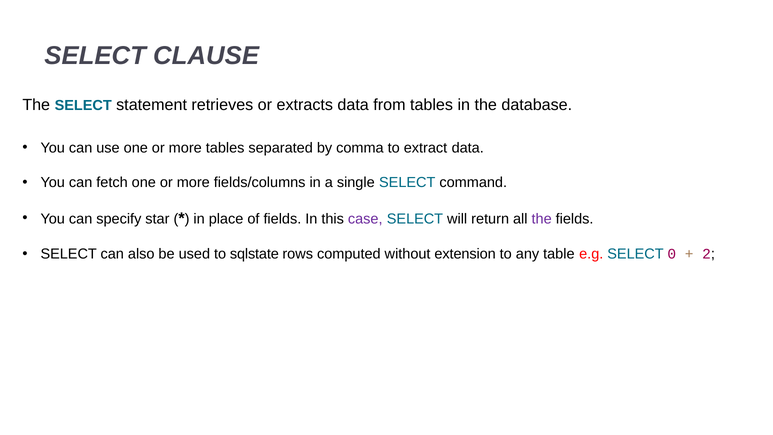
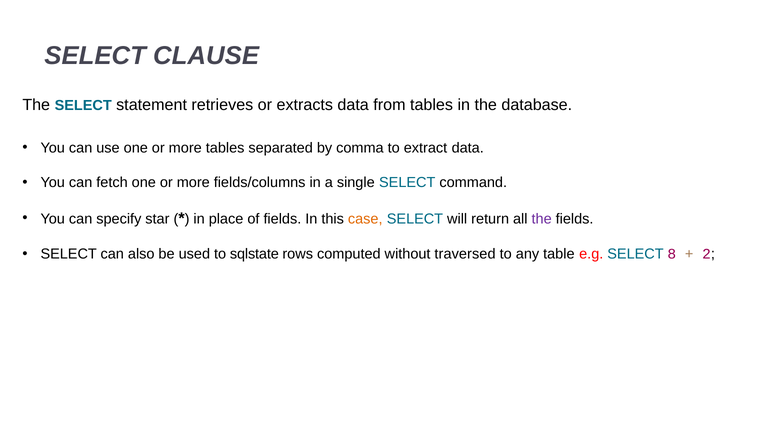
case colour: purple -> orange
extension: extension -> traversed
0: 0 -> 8
